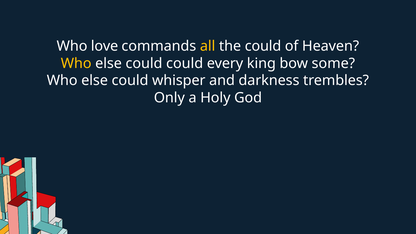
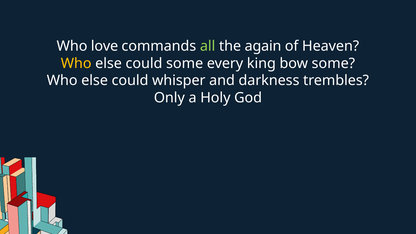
all colour: yellow -> light green
the could: could -> again
could could: could -> some
